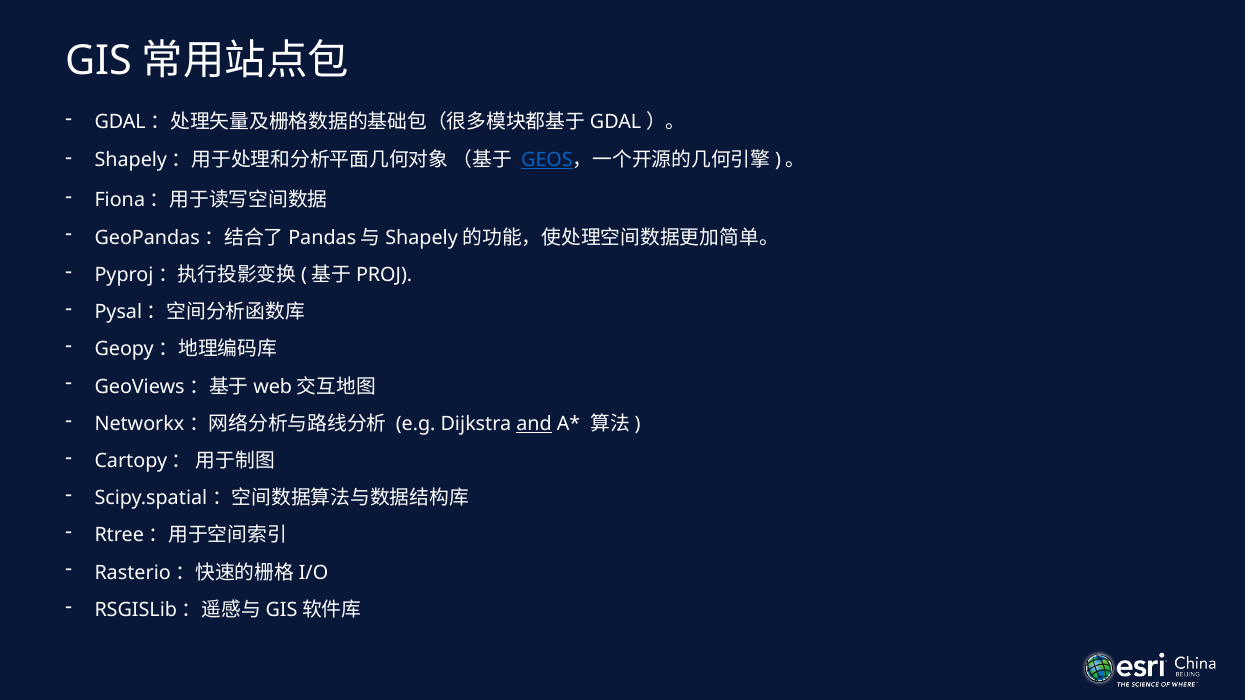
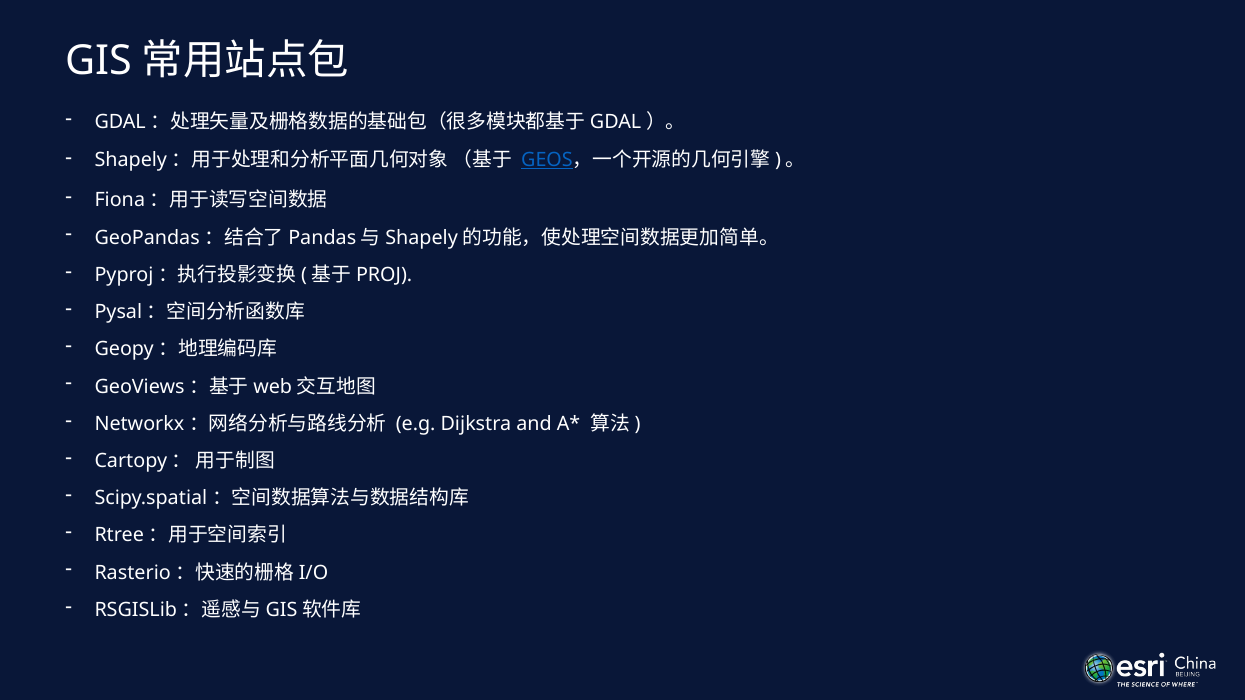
and underline: present -> none
